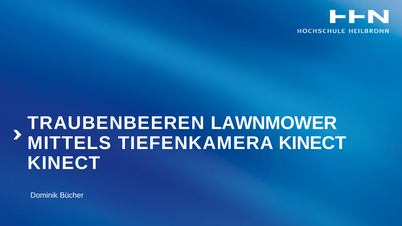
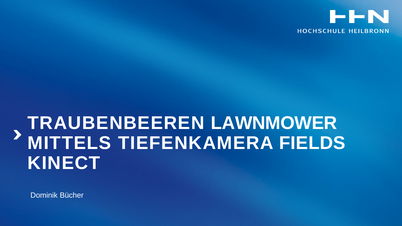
TIEFENKAMERA KINECT: KINECT -> FIELDS
